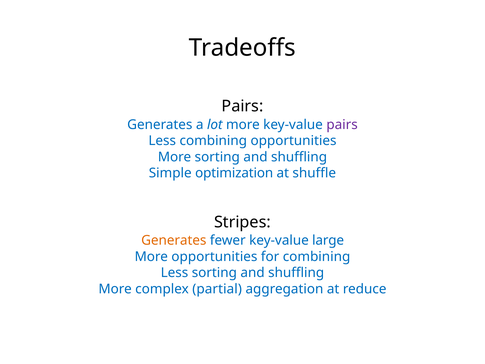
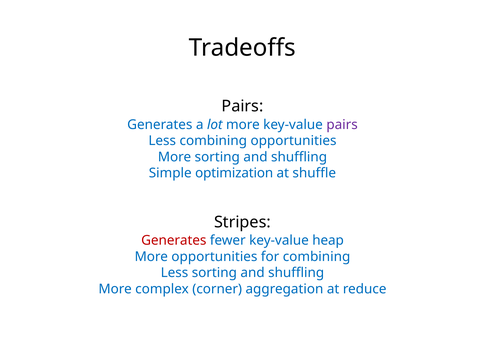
Generates at (174, 240) colour: orange -> red
large: large -> heap
partial: partial -> corner
